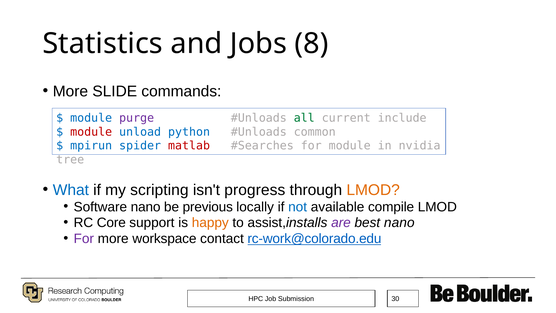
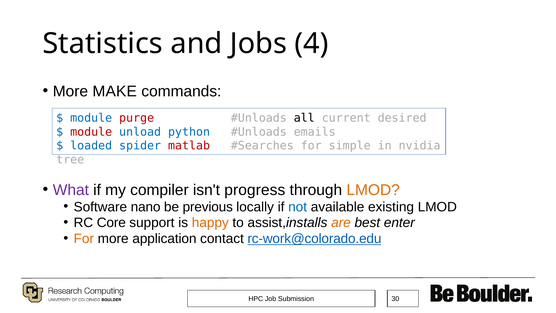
8: 8 -> 4
SLIDE: SLIDE -> MAKE
purge colour: purple -> red
all colour: green -> black
include: include -> desired
common: common -> emails
mpirun: mpirun -> loaded
for module: module -> simple
What colour: blue -> purple
scripting: scripting -> compiler
compile: compile -> existing
are colour: purple -> orange
best nano: nano -> enter
For at (84, 239) colour: purple -> orange
workspace: workspace -> application
